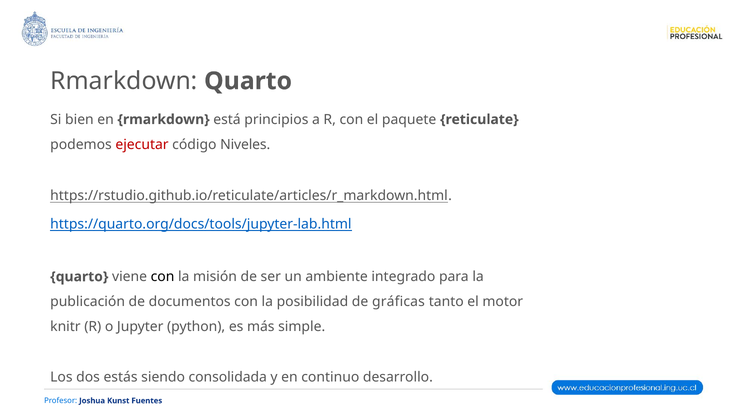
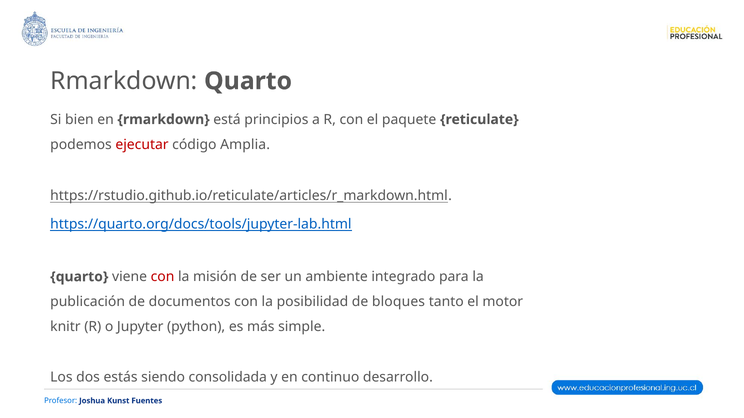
Niveles: Niveles -> Amplia
con at (163, 277) colour: black -> red
gráficas: gráficas -> bloques
